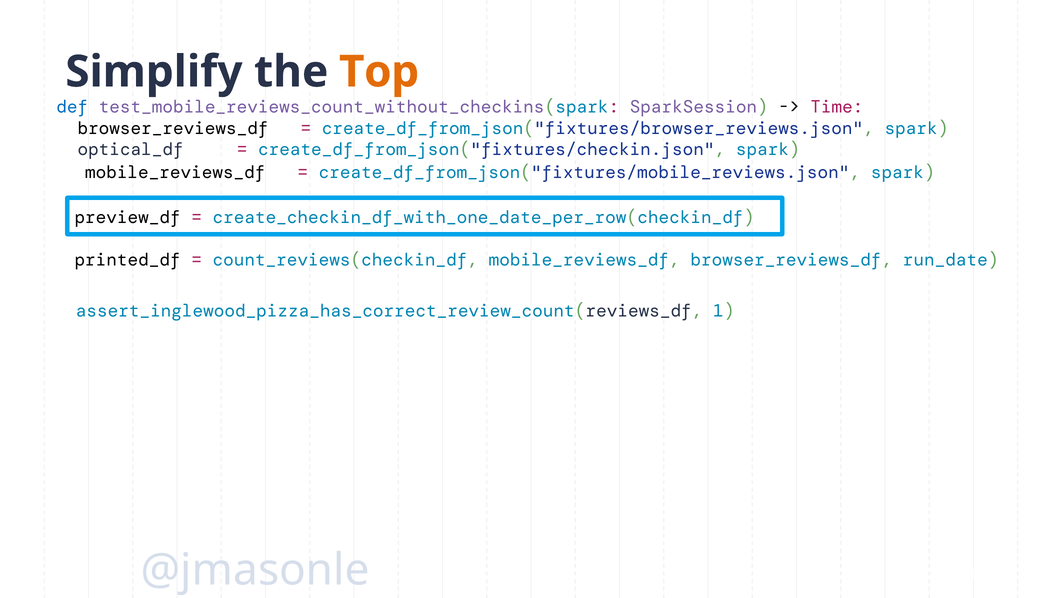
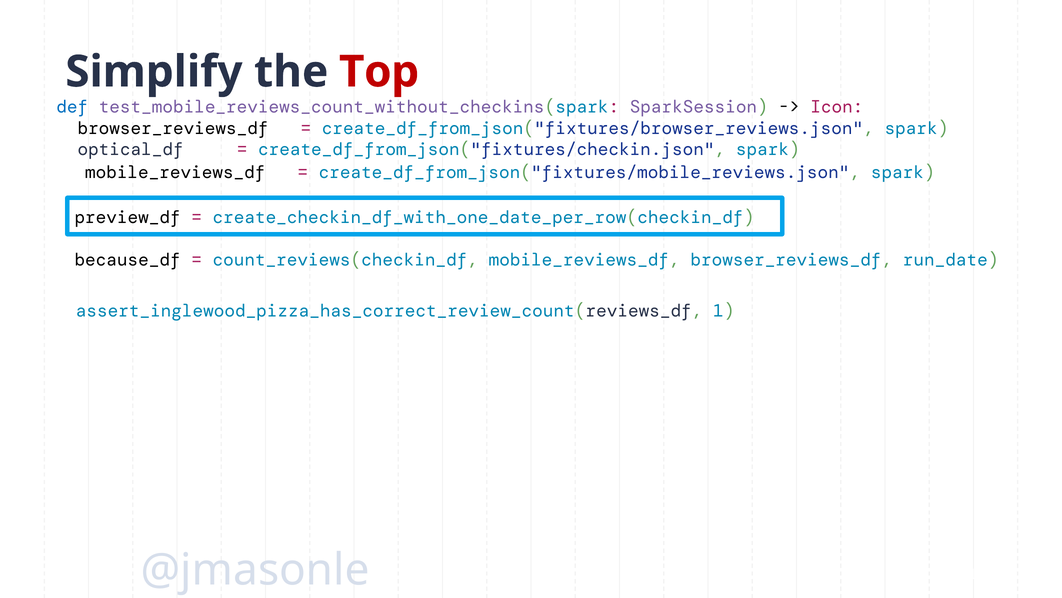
Top colour: orange -> red
Time: Time -> Icon
printed_df: printed_df -> because_df
